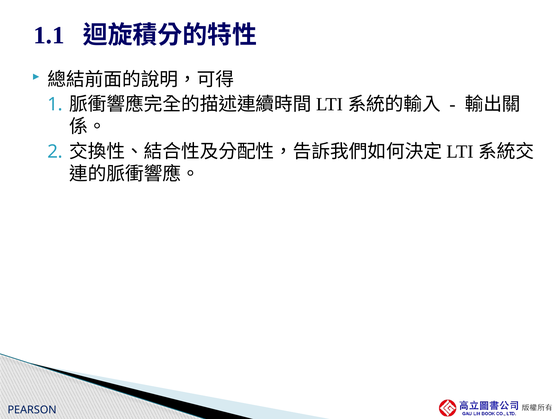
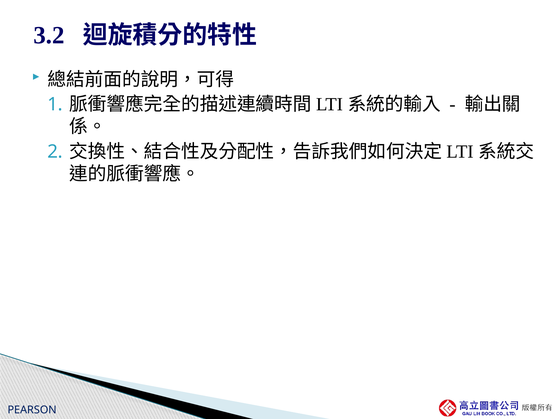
1.1: 1.1 -> 3.2
